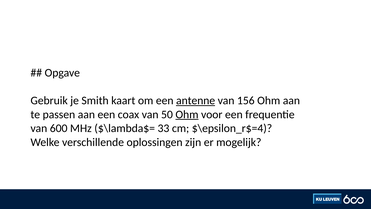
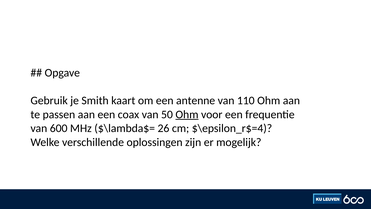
antenne underline: present -> none
156: 156 -> 110
33: 33 -> 26
